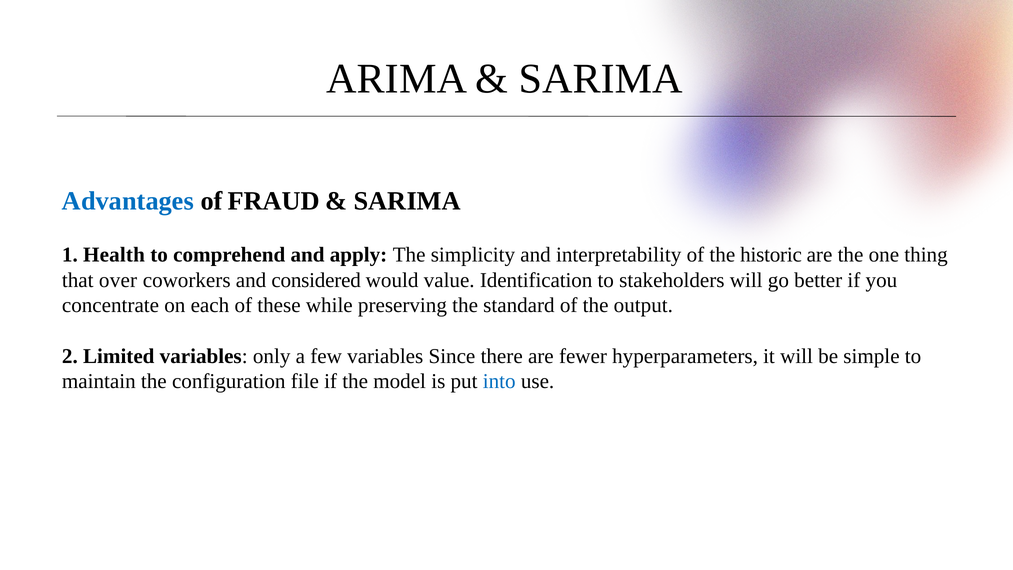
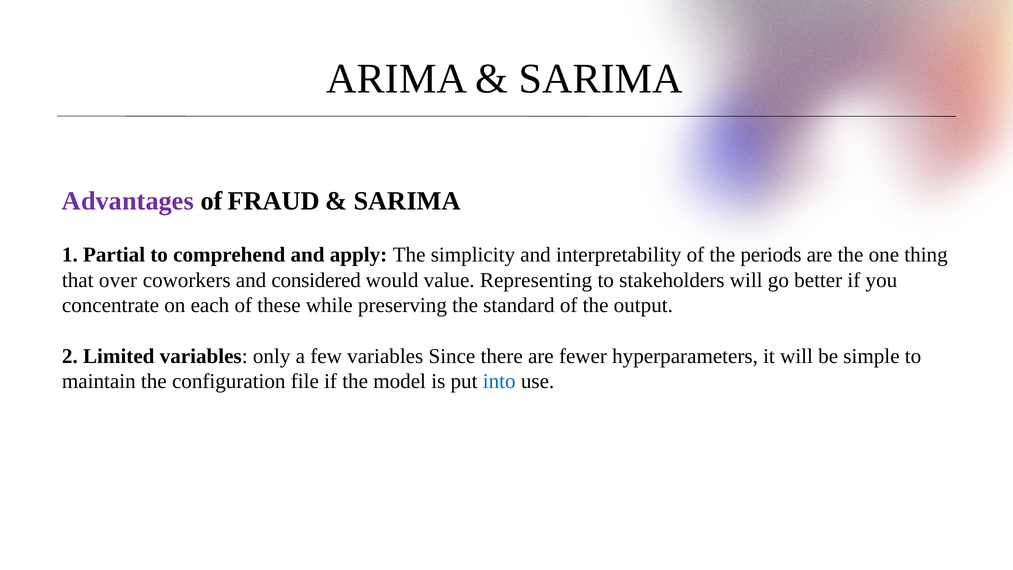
Advantages colour: blue -> purple
Health: Health -> Partial
historic: historic -> periods
Identification: Identification -> Representing
